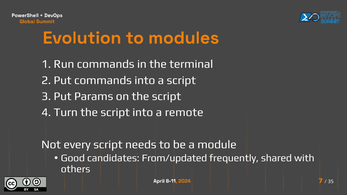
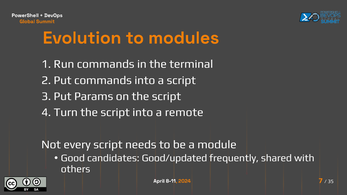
From/updated: From/updated -> Good/updated
